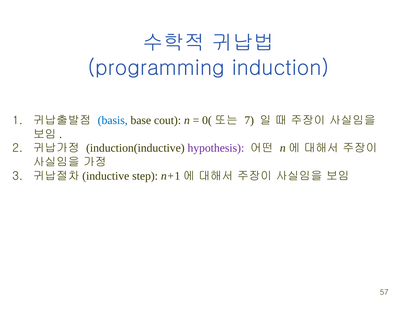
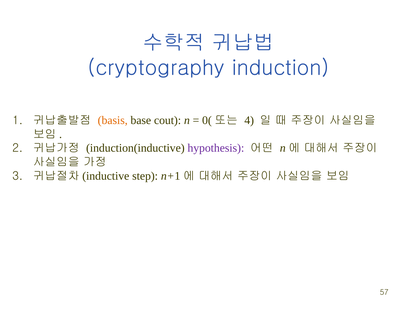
programming: programming -> cryptography
basis colour: blue -> orange
7: 7 -> 4
